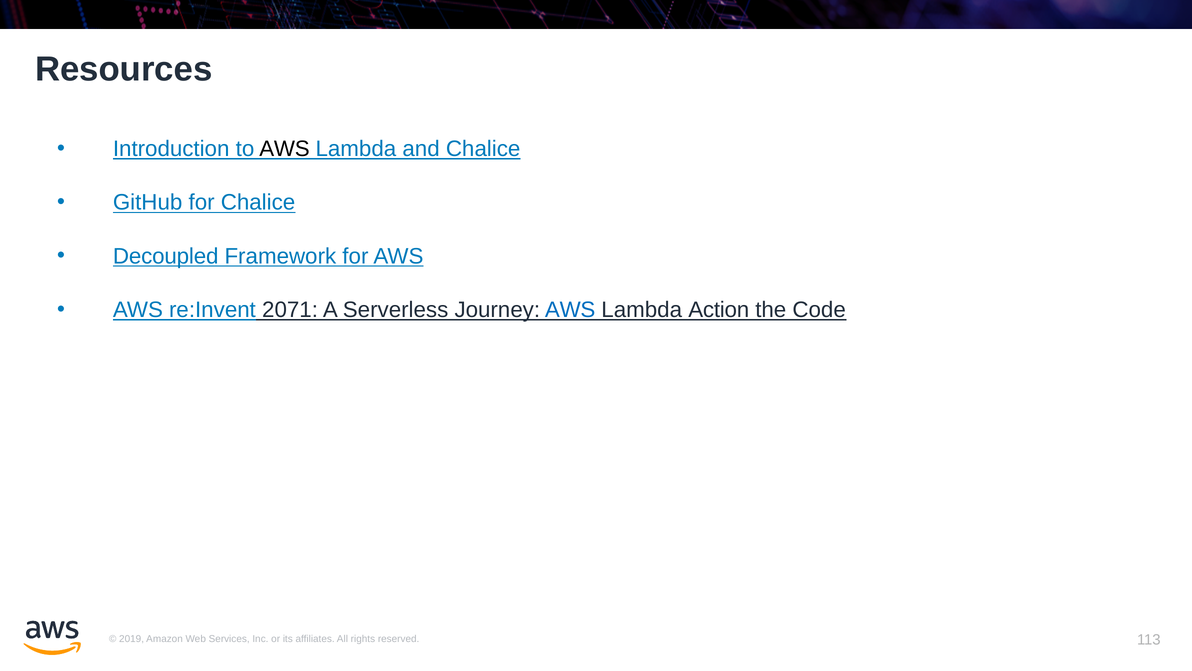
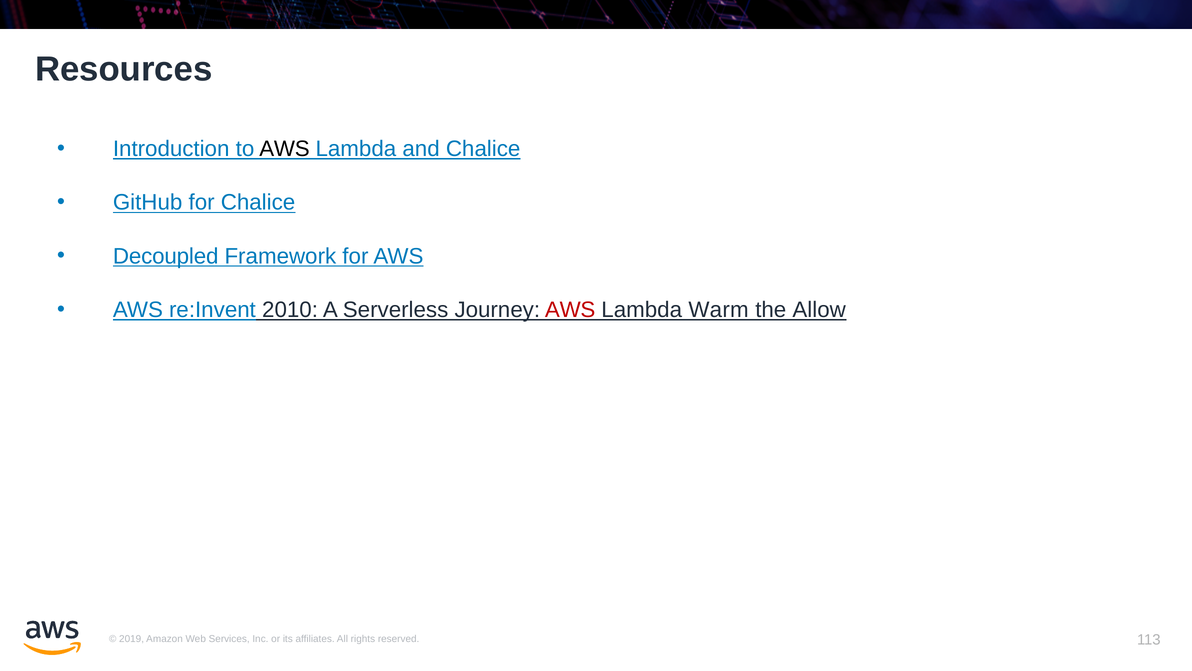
2071: 2071 -> 2010
AWS at (570, 310) colour: blue -> red
Action: Action -> Warm
Code: Code -> Allow
